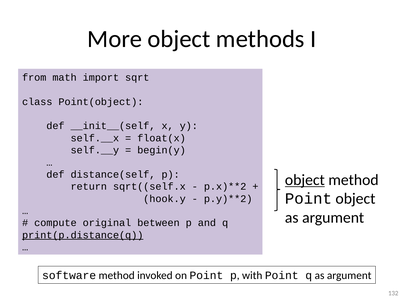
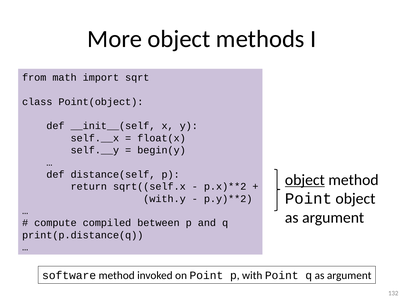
hook.y: hook.y -> with.y
original: original -> compiled
print(p.distance(q underline: present -> none
